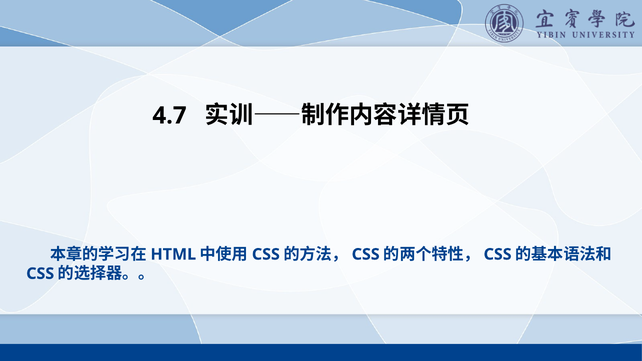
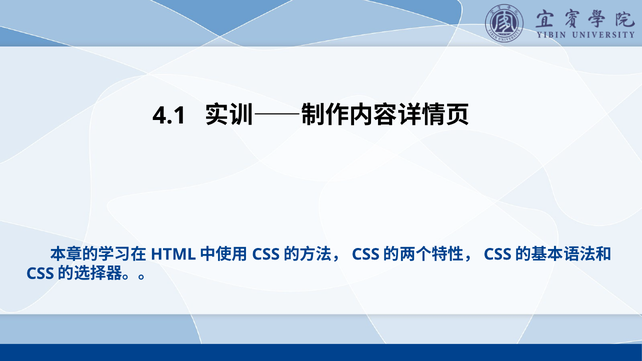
4.7: 4.7 -> 4.1
